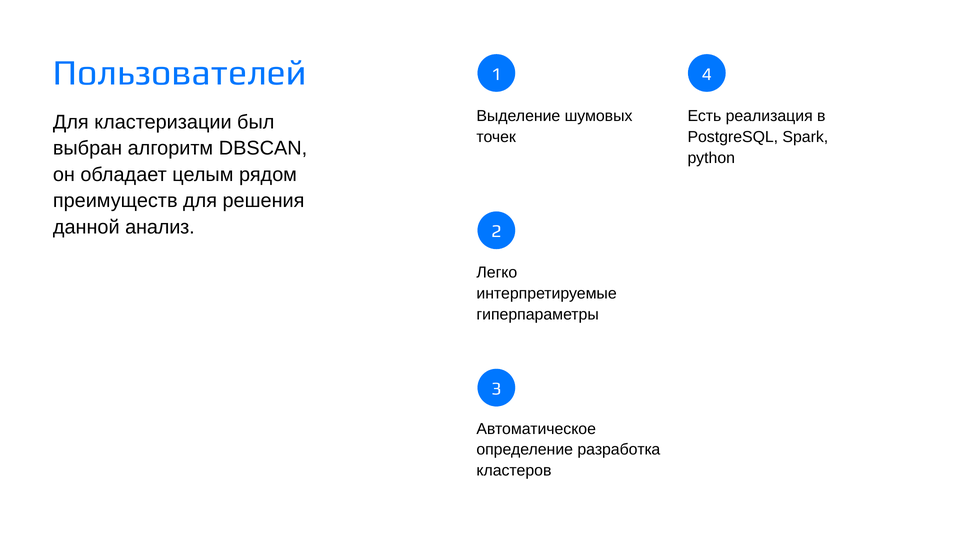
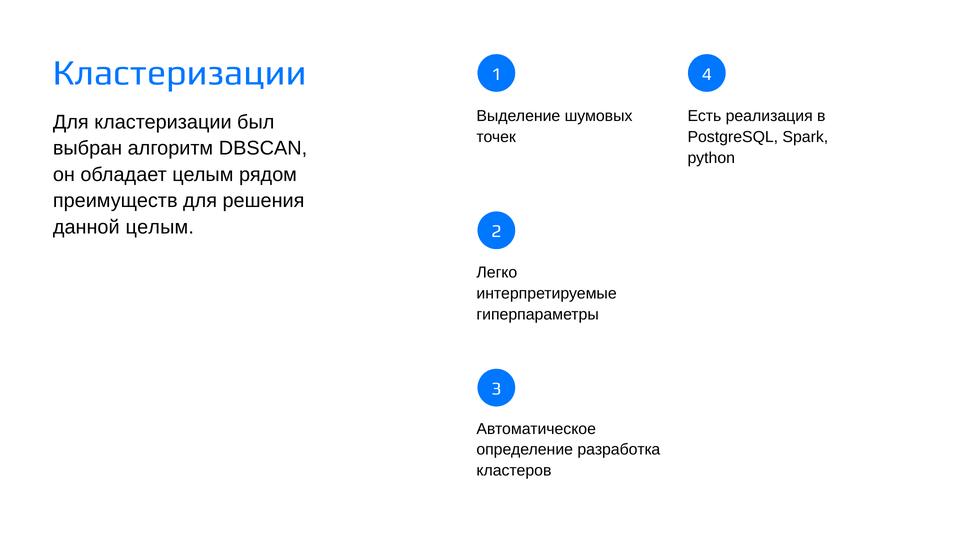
Пользователей at (180, 73): Пользователей -> Кластеризации
данной анализ: анализ -> целым
